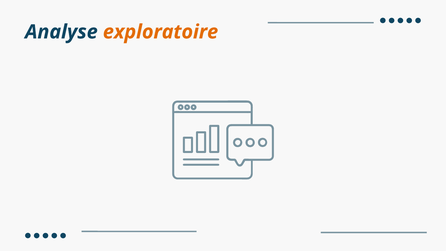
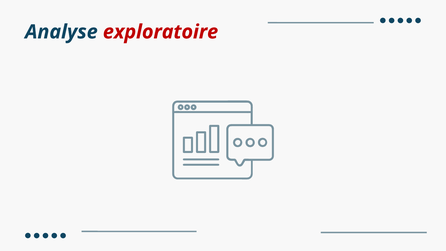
exploratoire colour: orange -> red
